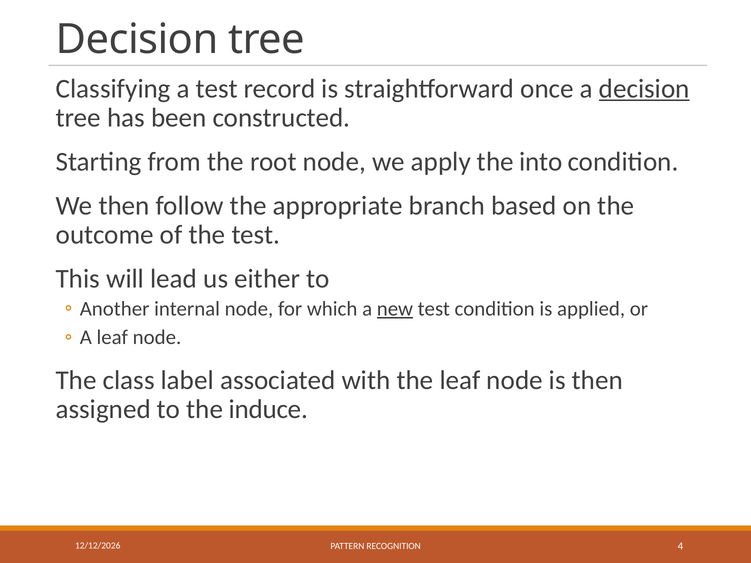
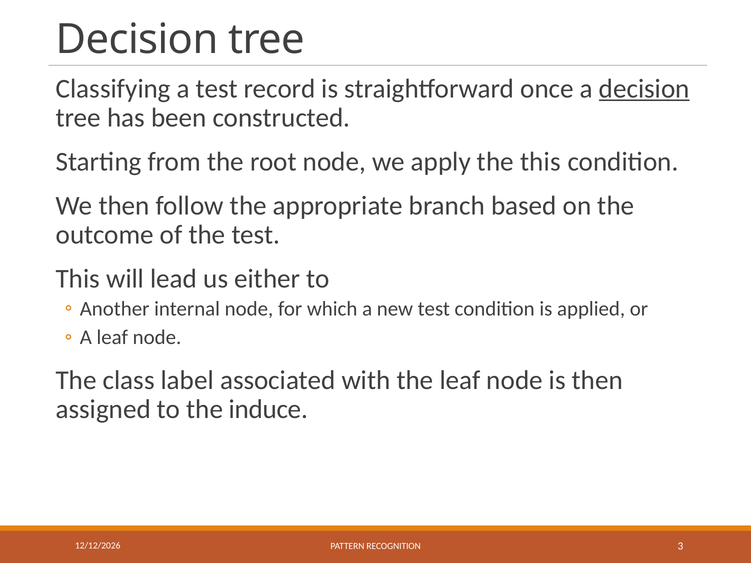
the into: into -> this
new underline: present -> none
4: 4 -> 3
